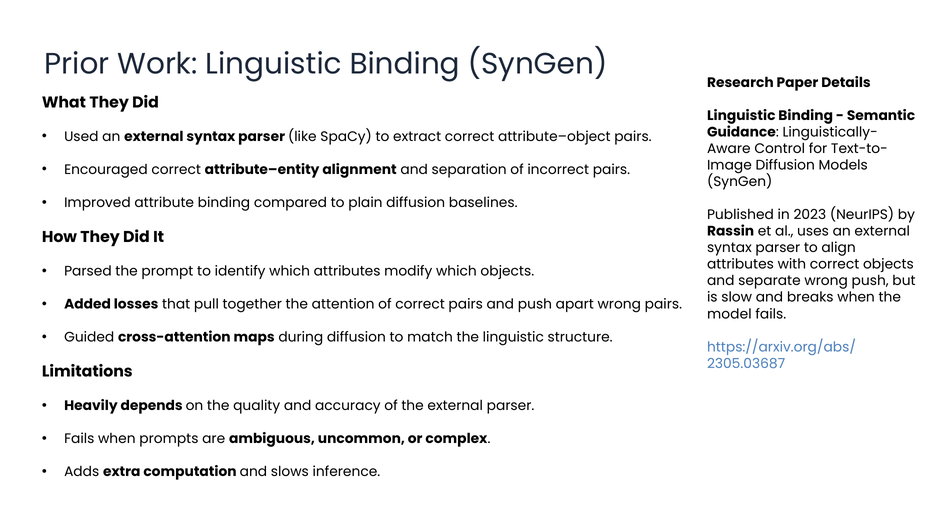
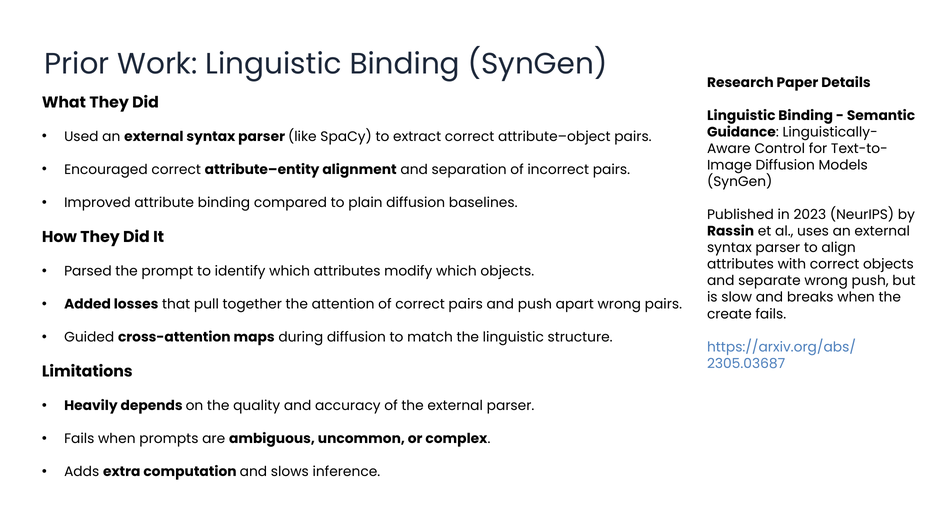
model: model -> create
